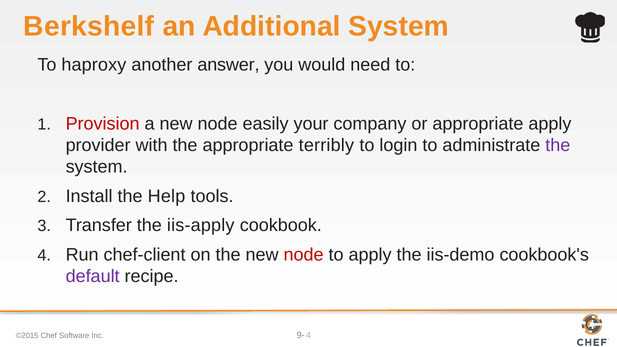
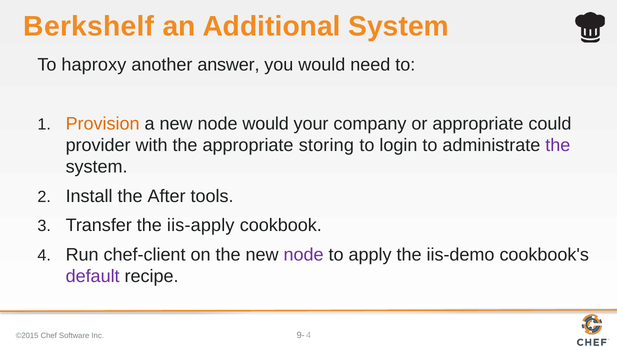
Provision colour: red -> orange
node easily: easily -> would
appropriate apply: apply -> could
terribly: terribly -> storing
Help: Help -> After
node at (304, 255) colour: red -> purple
